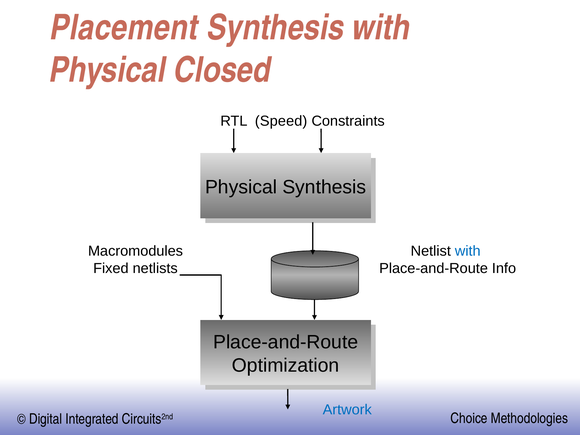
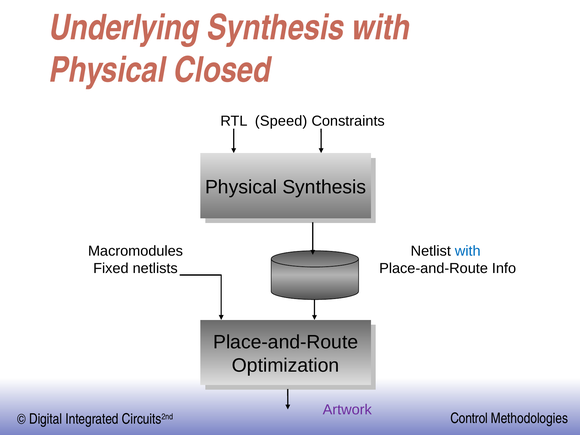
Placement: Placement -> Underlying
Artwork colour: blue -> purple
Choice: Choice -> Control
